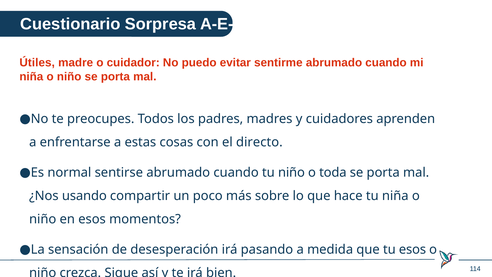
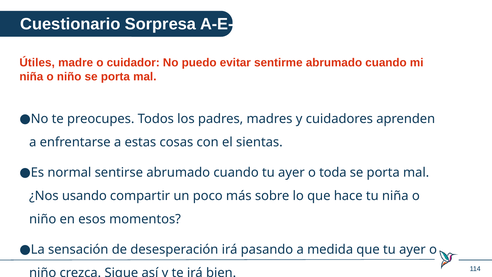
directo: directo -> sientas
cuando tu niño: niño -> ayer
que tu esos: esos -> ayer
